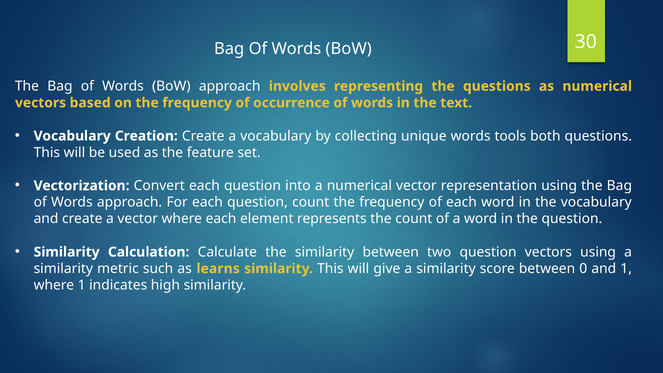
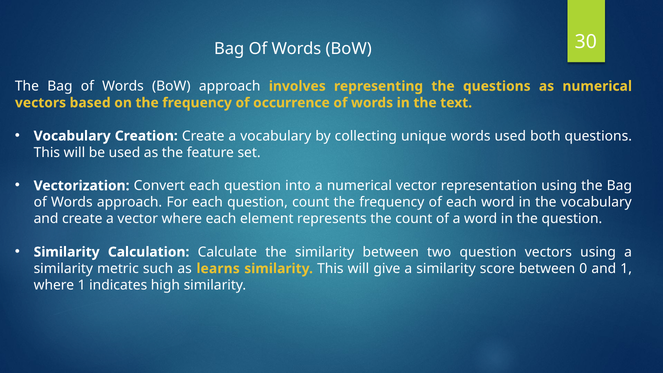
words tools: tools -> used
